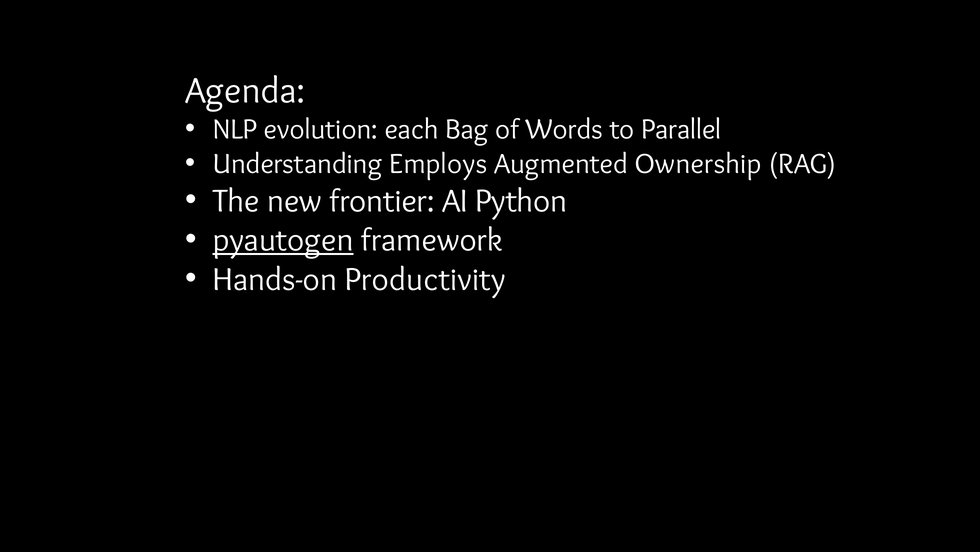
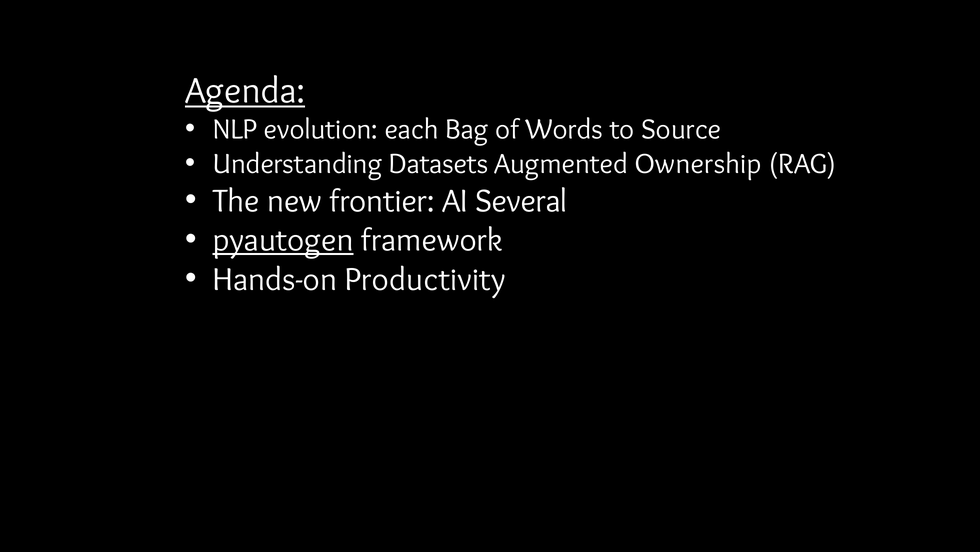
Agenda underline: none -> present
Parallel: Parallel -> Source
Employs: Employs -> Datasets
Python: Python -> Several
